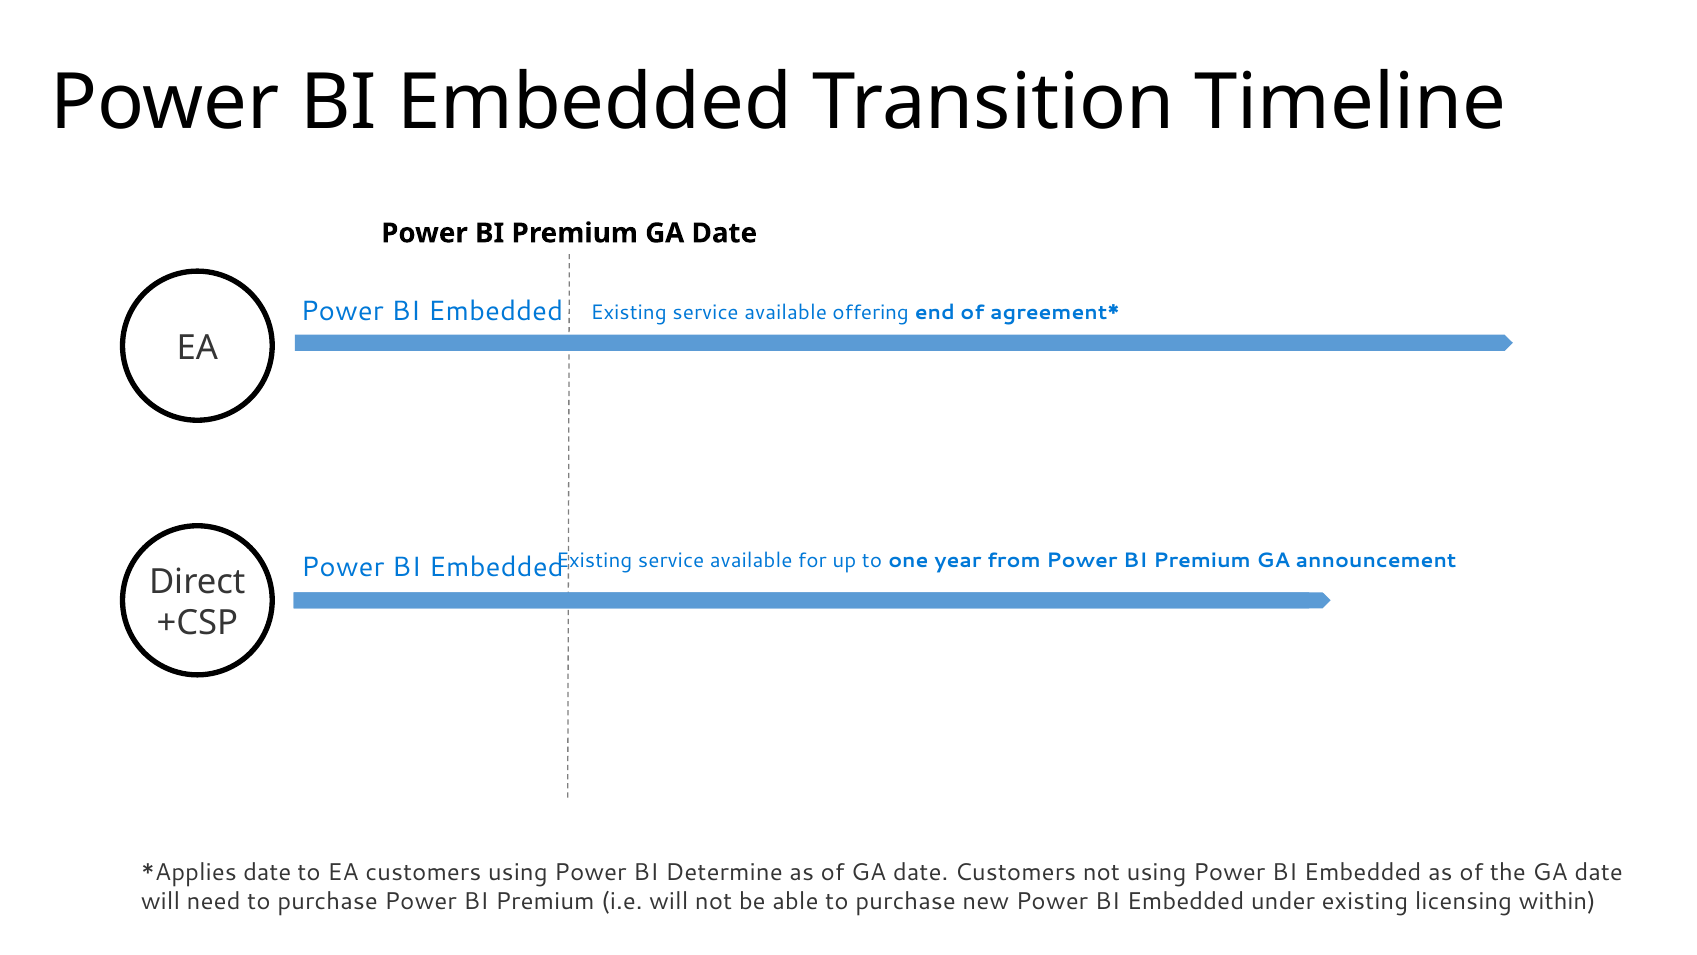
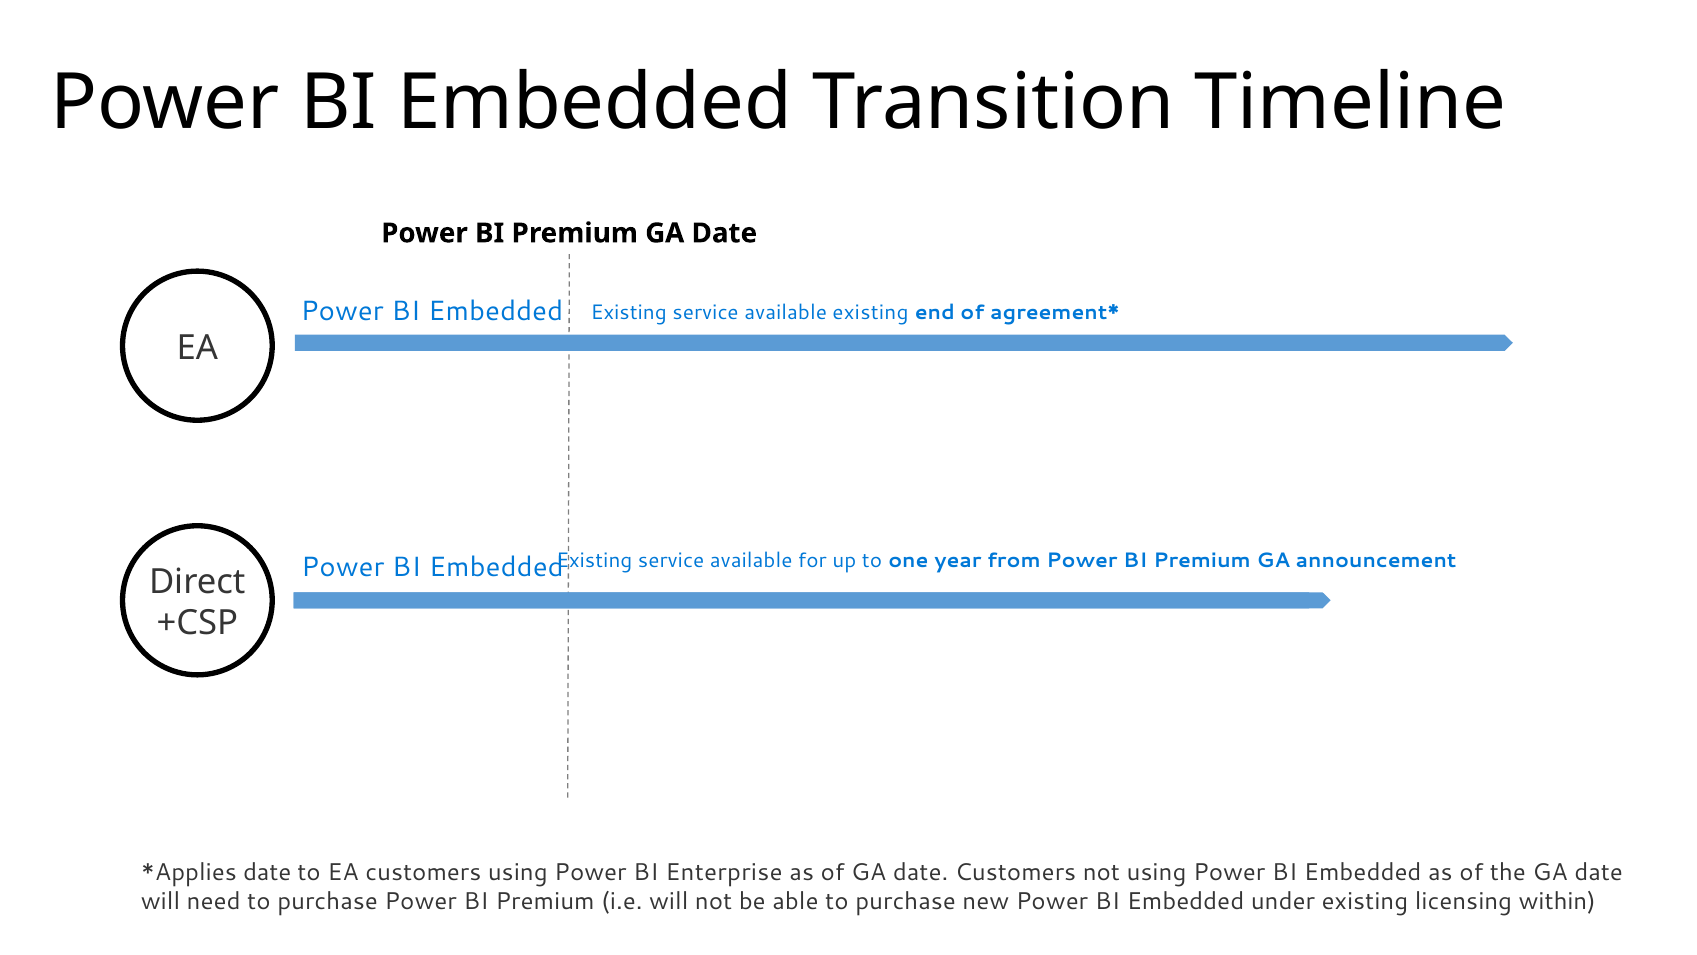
available offering: offering -> existing
Determine: Determine -> Enterprise
